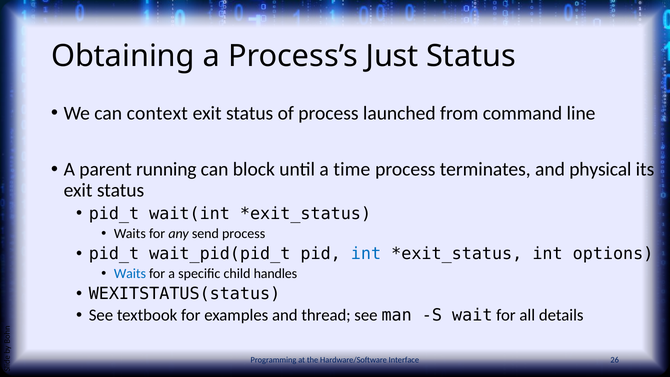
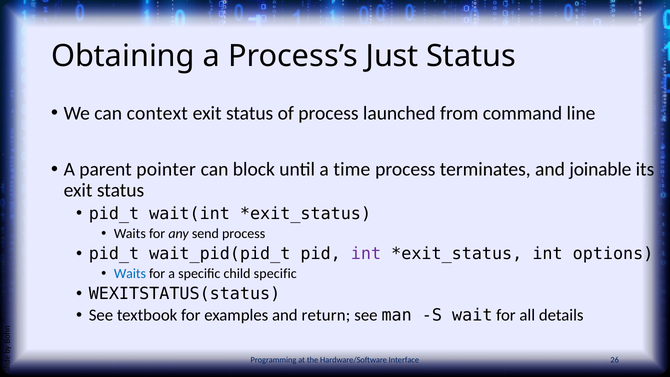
running: running -> pointer
physical: physical -> joinable
int at (366, 254) colour: blue -> purple
child handles: handles -> specific
thread: thread -> return
